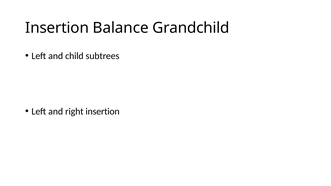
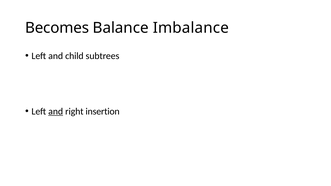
Insertion at (57, 28): Insertion -> Becomes
Grandchild: Grandchild -> Imbalance
and at (56, 111) underline: none -> present
